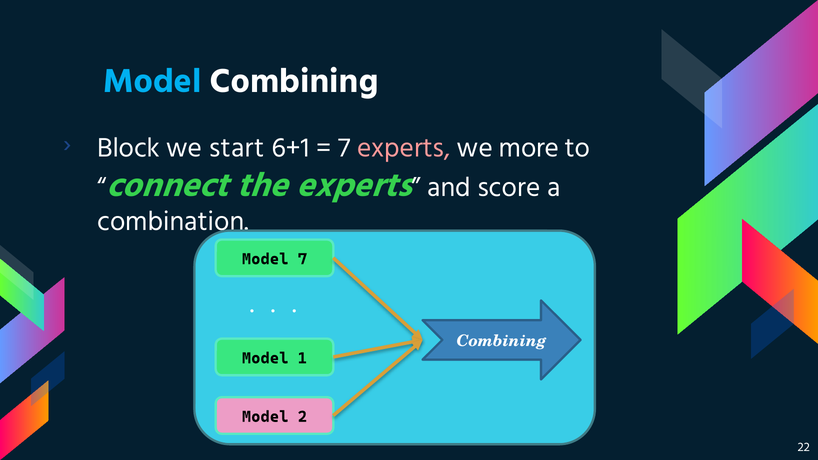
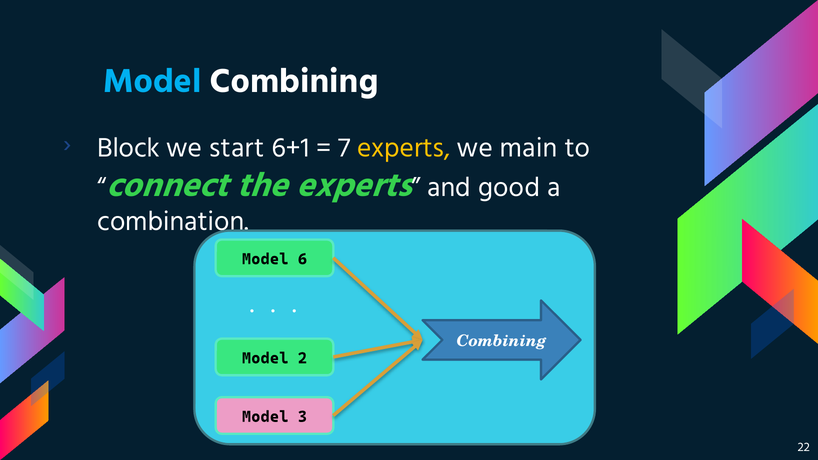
experts at (404, 148) colour: pink -> yellow
more: more -> main
score: score -> good
Model 7: 7 -> 6
1: 1 -> 2
2: 2 -> 3
